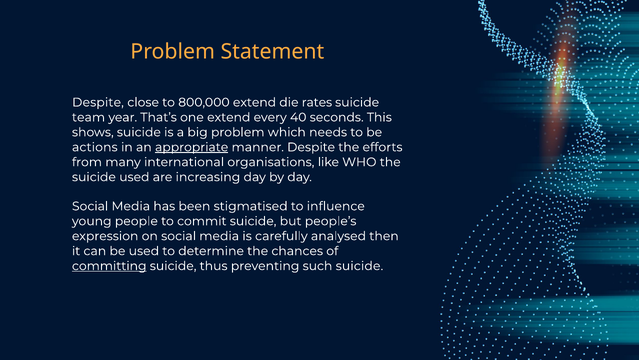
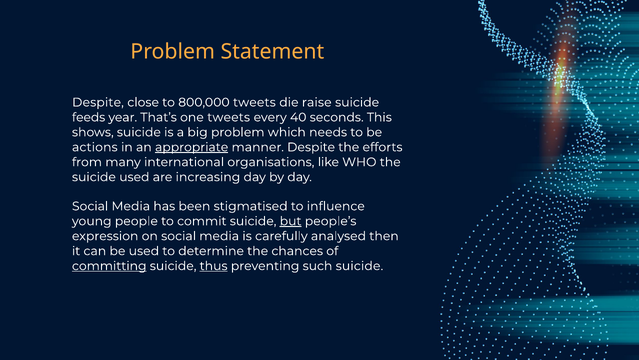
800,000 extend: extend -> tweets
rates: rates -> raise
team: team -> feeds
one extend: extend -> tweets
but underline: none -> present
thus underline: none -> present
